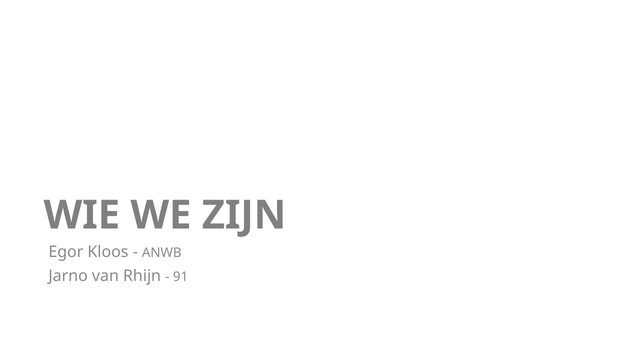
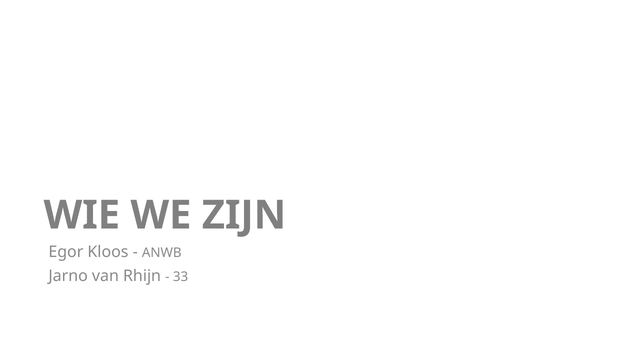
91: 91 -> 33
